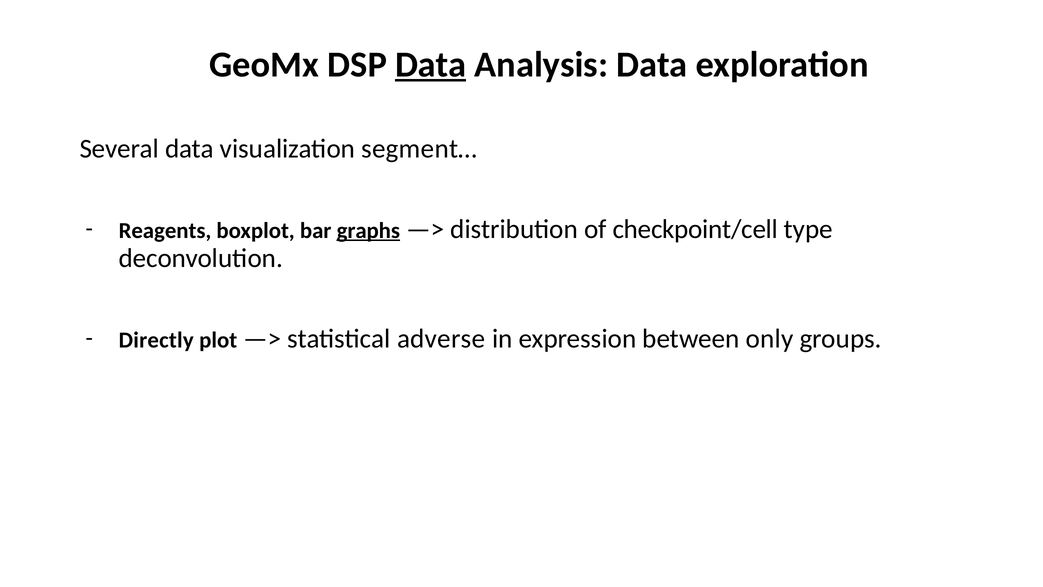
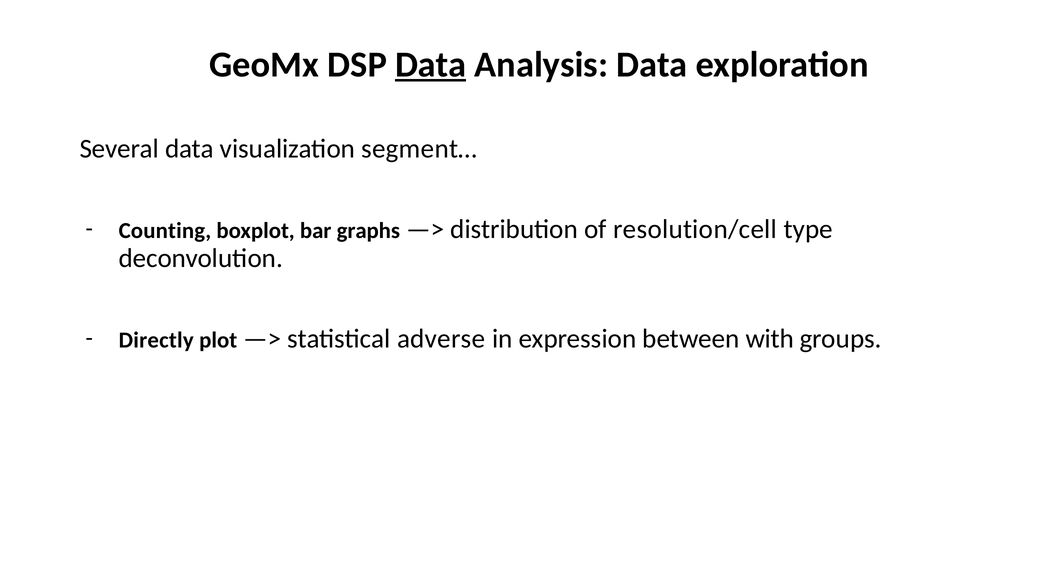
Reagents: Reagents -> Counting
graphs underline: present -> none
checkpoint/cell: checkpoint/cell -> resolution/cell
only: only -> with
